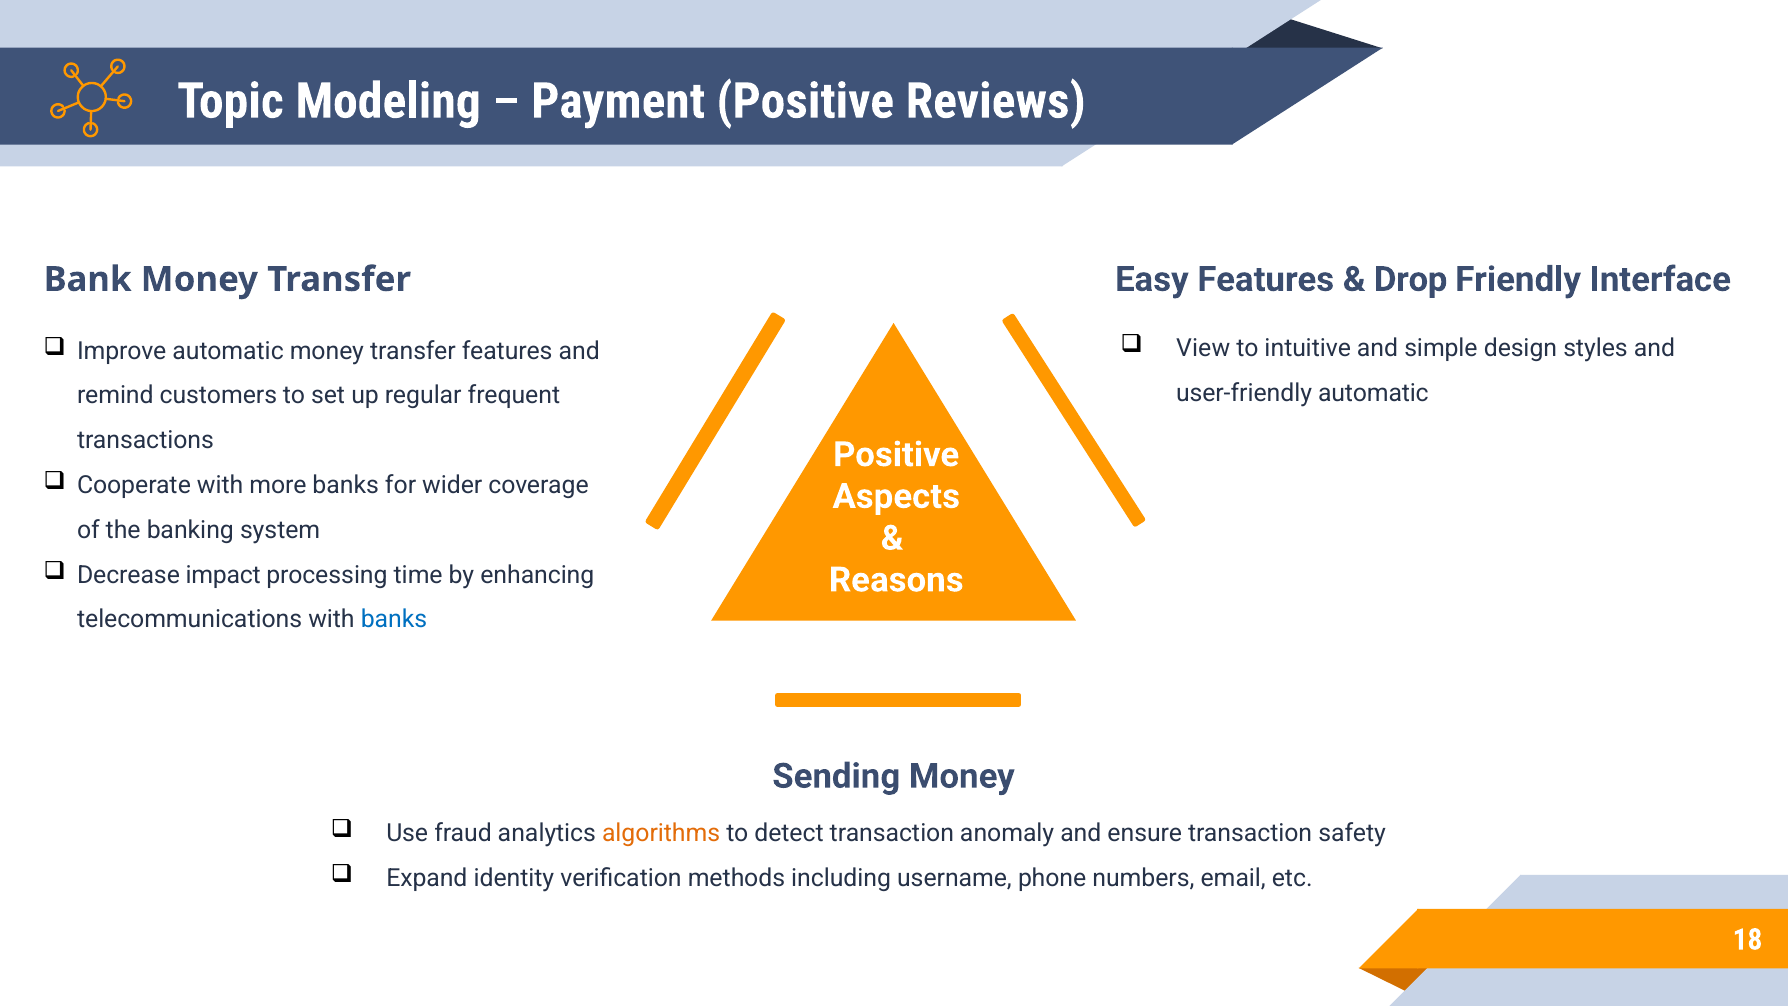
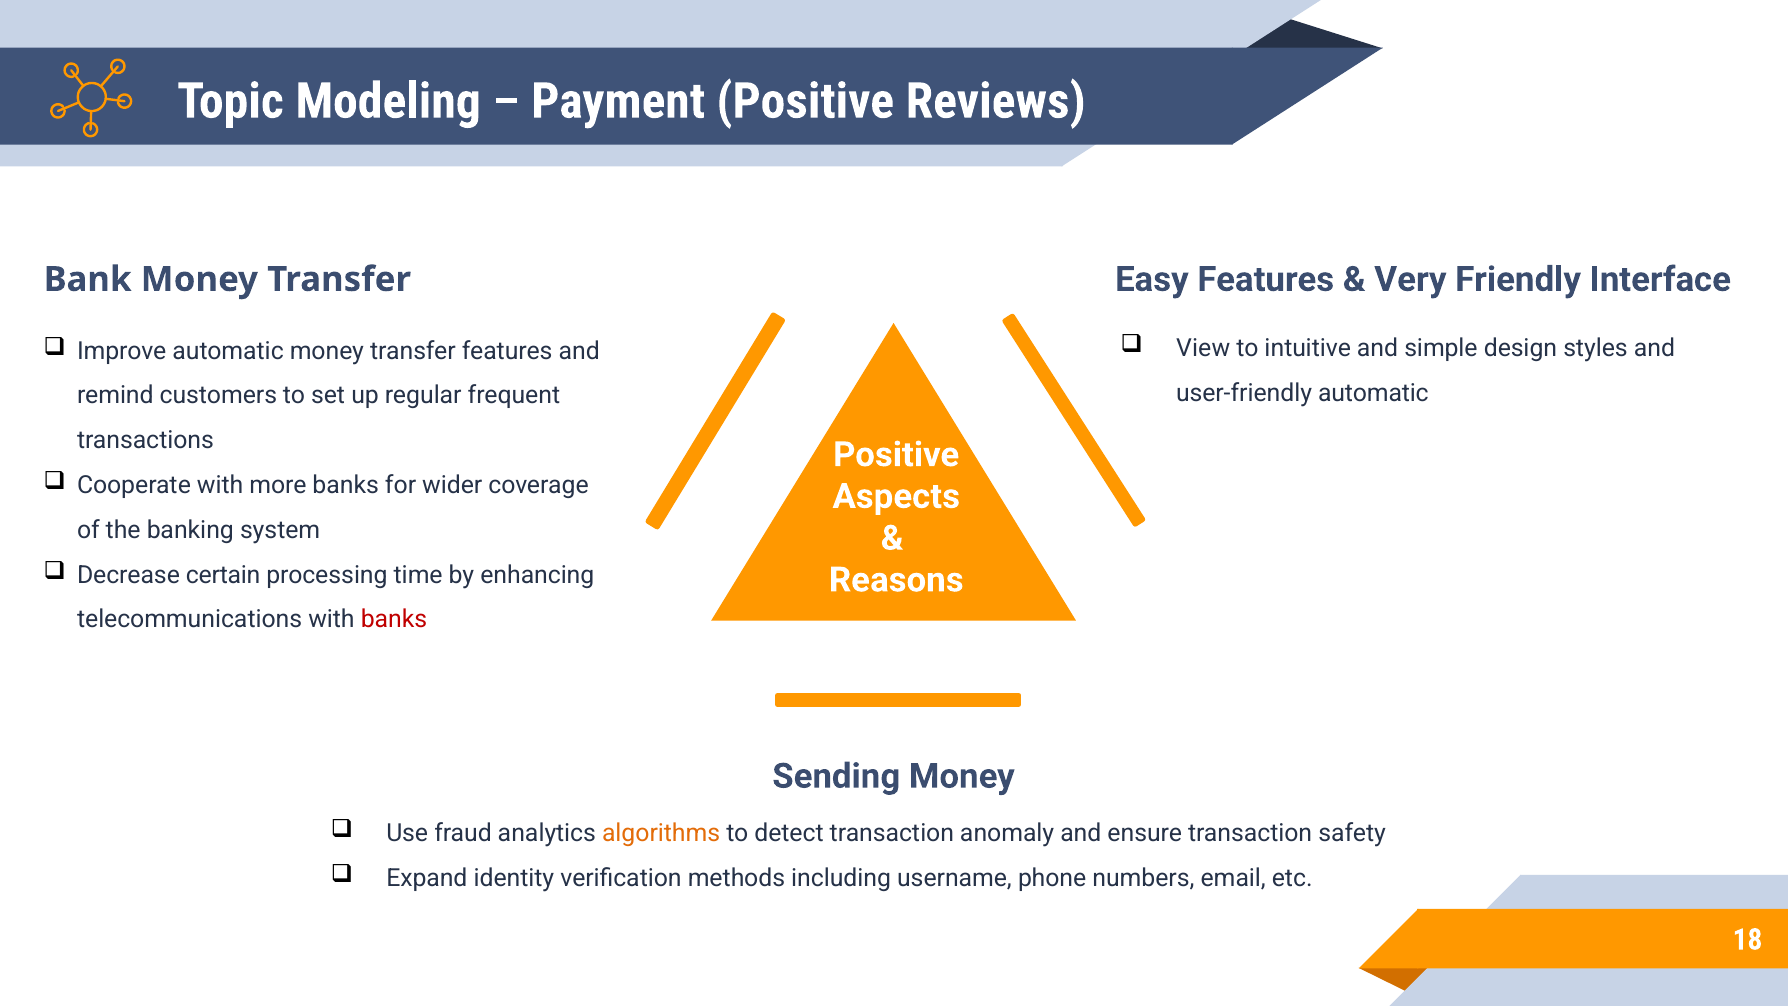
Drop: Drop -> Very
impact: impact -> certain
banks at (394, 620) colour: blue -> red
